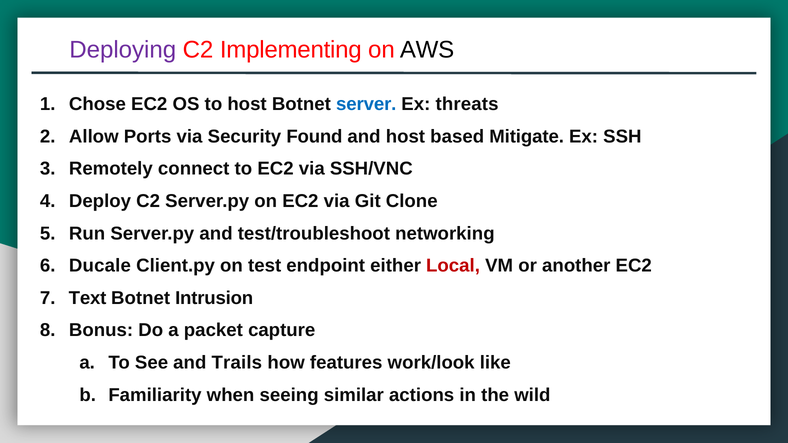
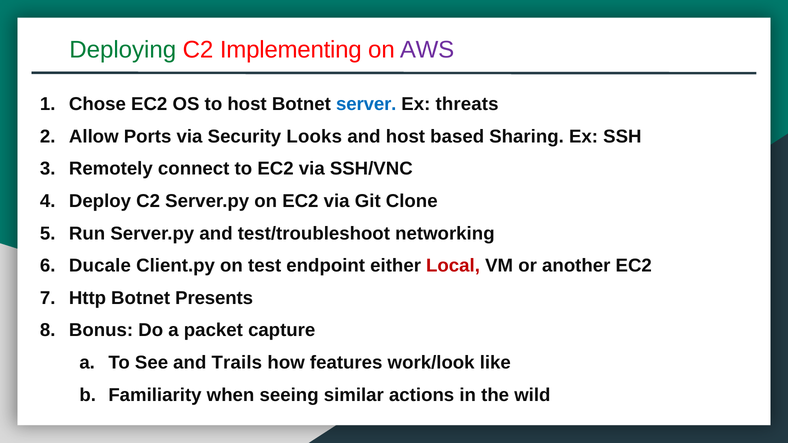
Deploying colour: purple -> green
AWS colour: black -> purple
Found: Found -> Looks
Mitigate: Mitigate -> Sharing
Text: Text -> Http
Intrusion: Intrusion -> Presents
